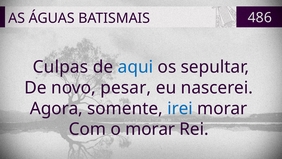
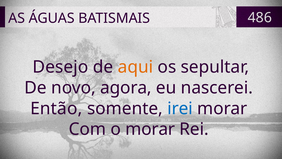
Culpas: Culpas -> Desejo
aqui colour: blue -> orange
pesar: pesar -> agora
Agora: Agora -> Então
